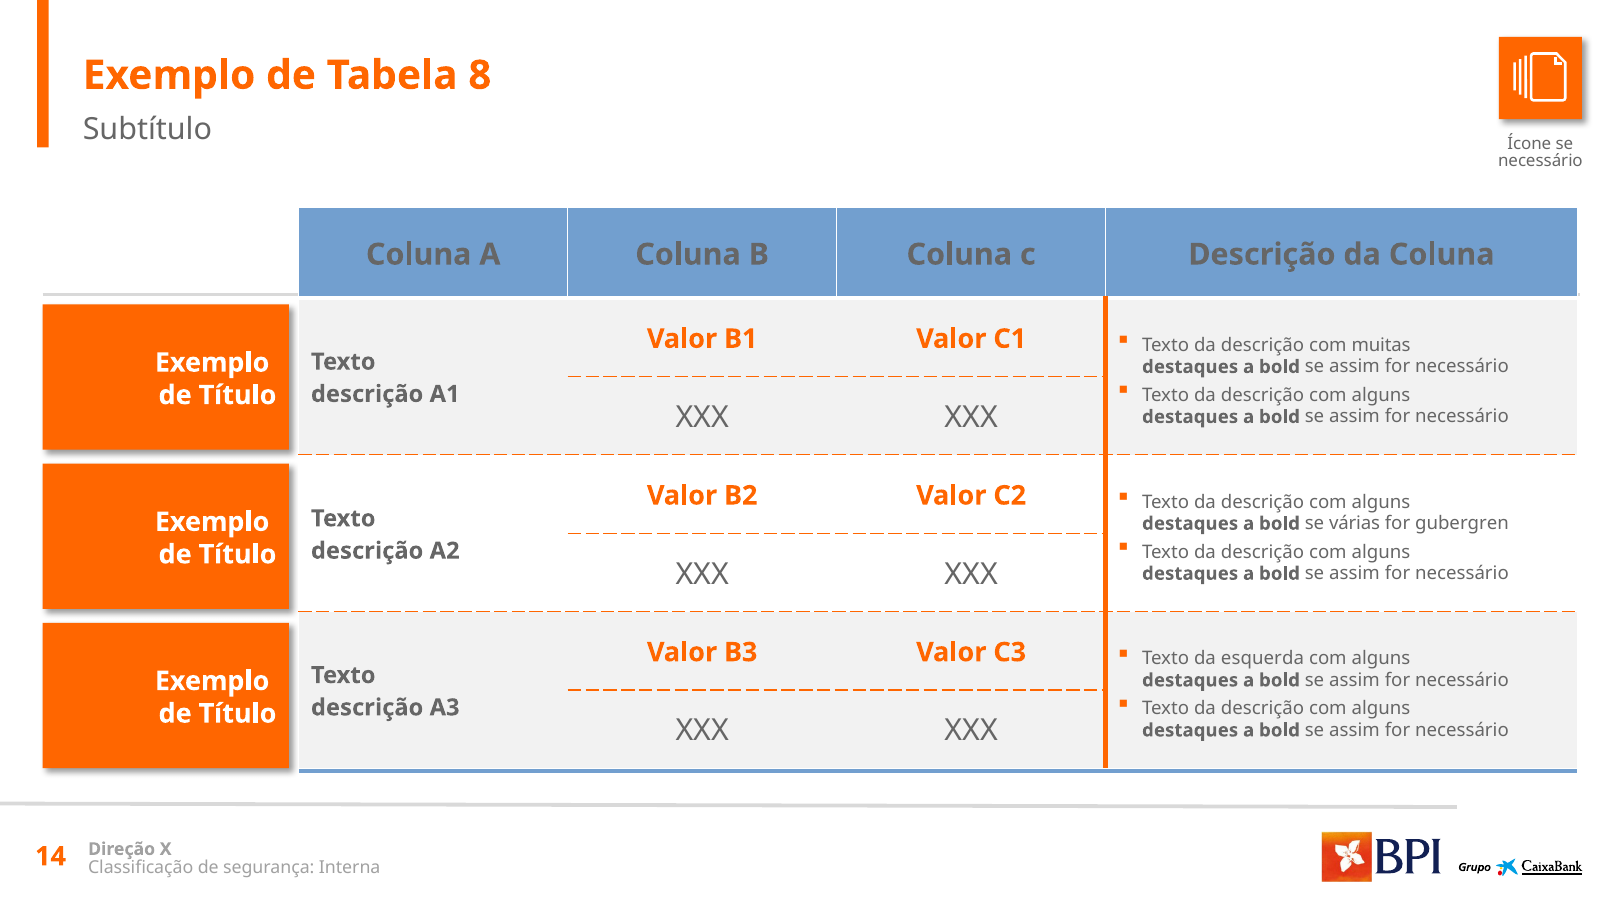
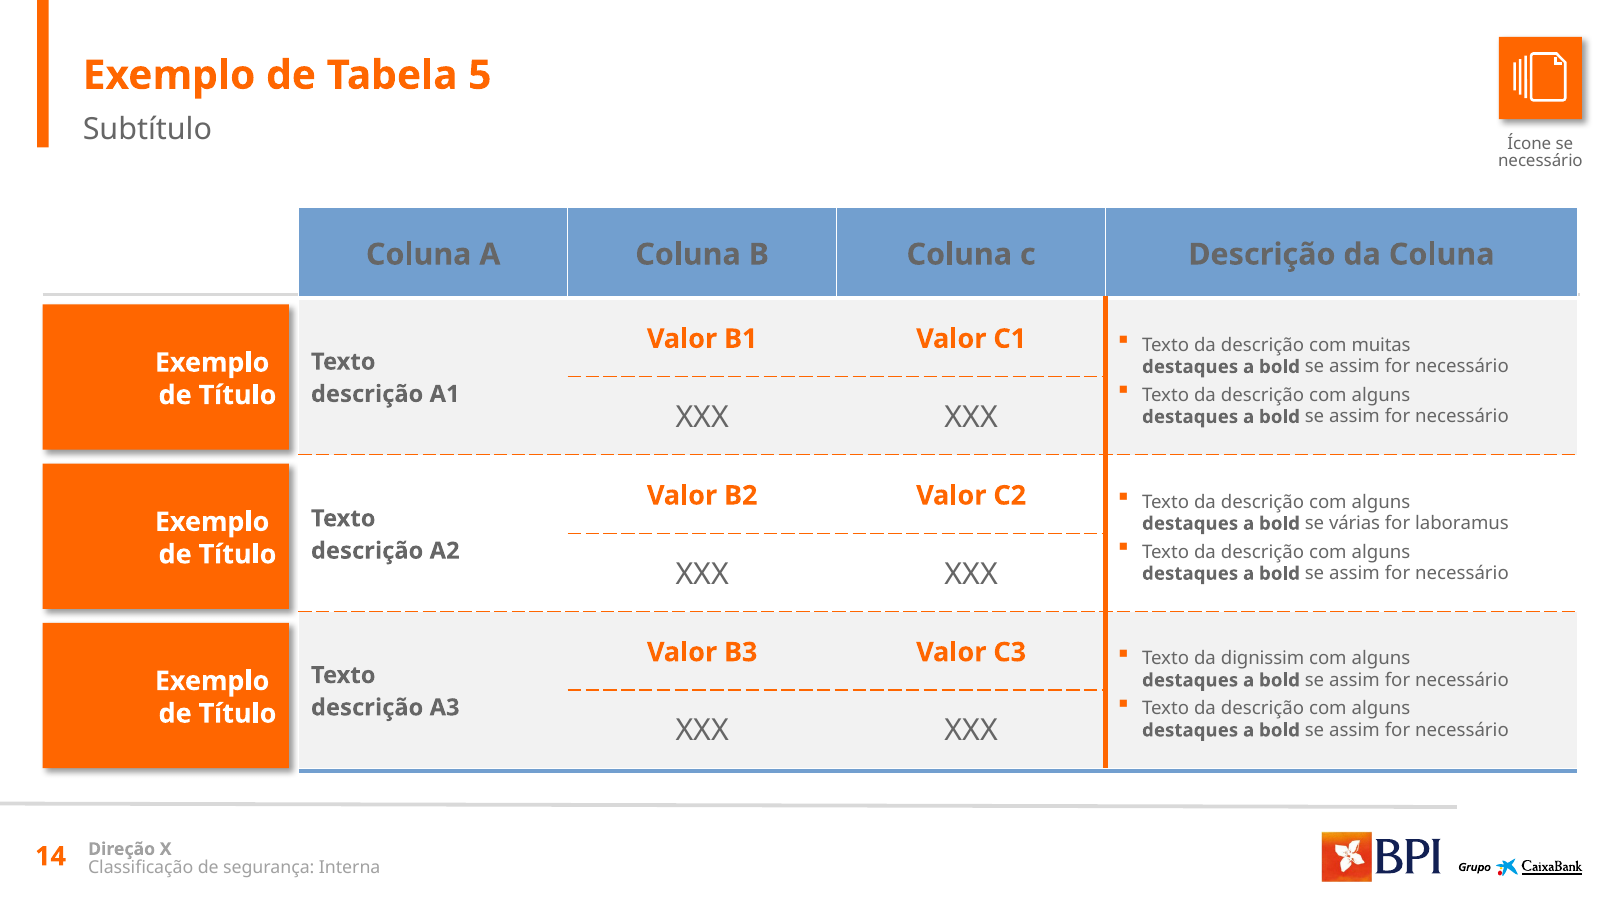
8: 8 -> 5
gubergren: gubergren -> laboramus
esquerda: esquerda -> dignissim
